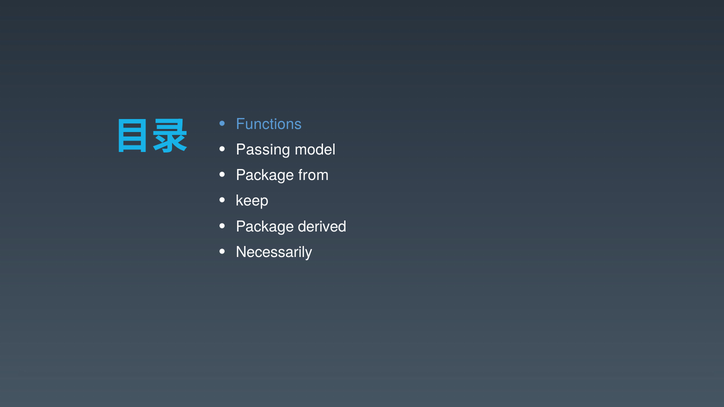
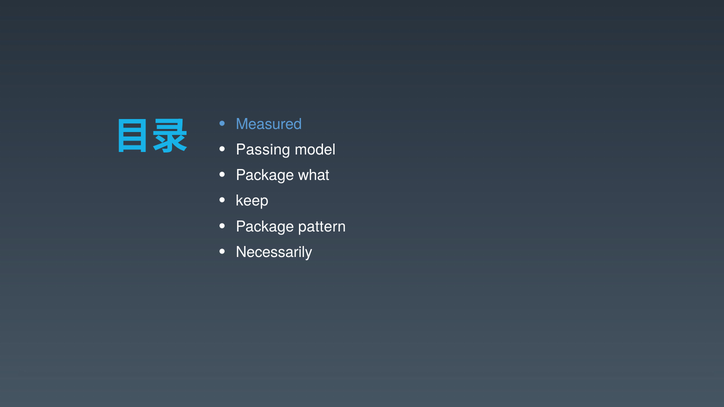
Functions: Functions -> Measured
from: from -> what
derived: derived -> pattern
